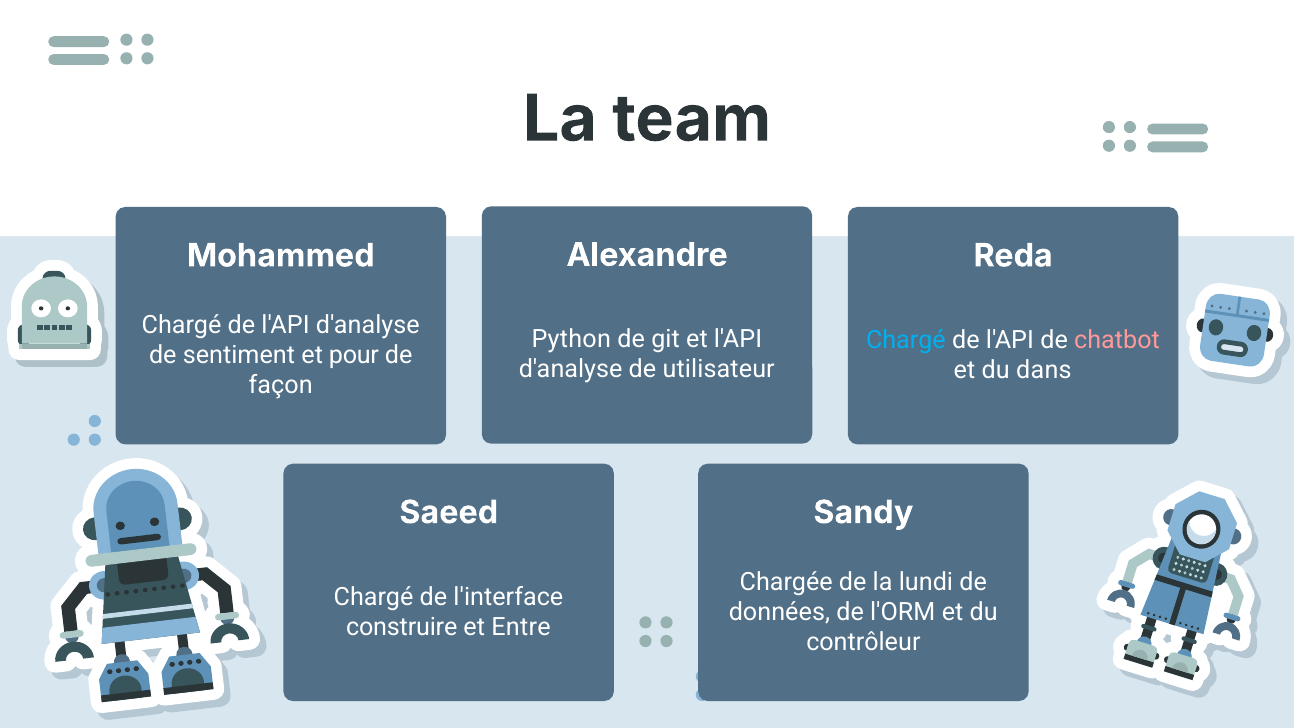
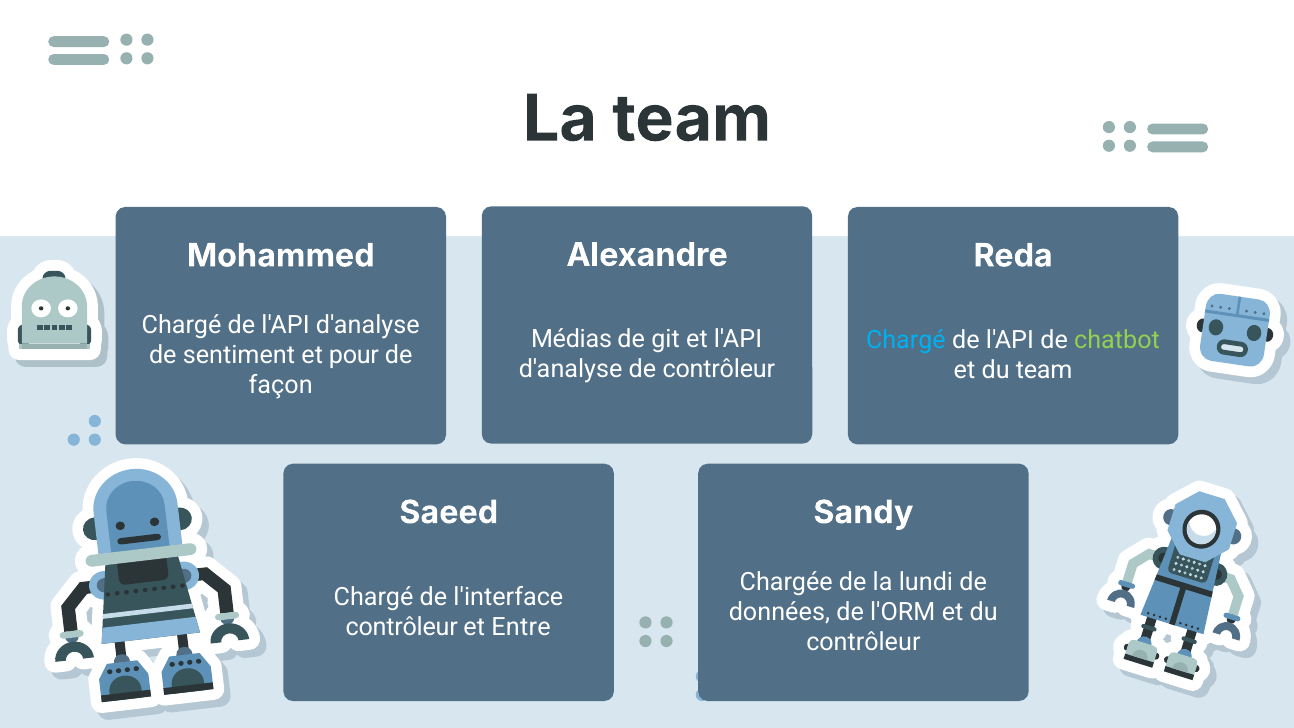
Python: Python -> Médias
chatbot colour: pink -> light green
de utilisateur: utilisateur -> contrôleur
du dans: dans -> team
construire at (402, 627): construire -> contrôleur
